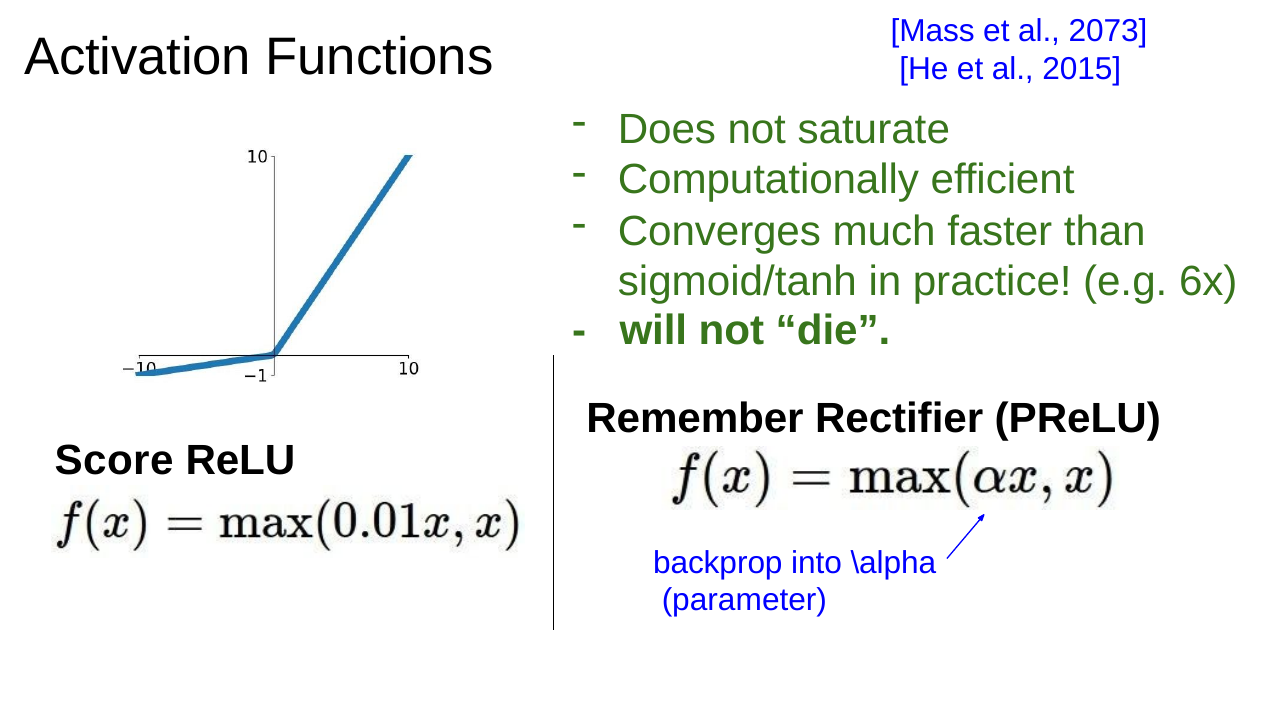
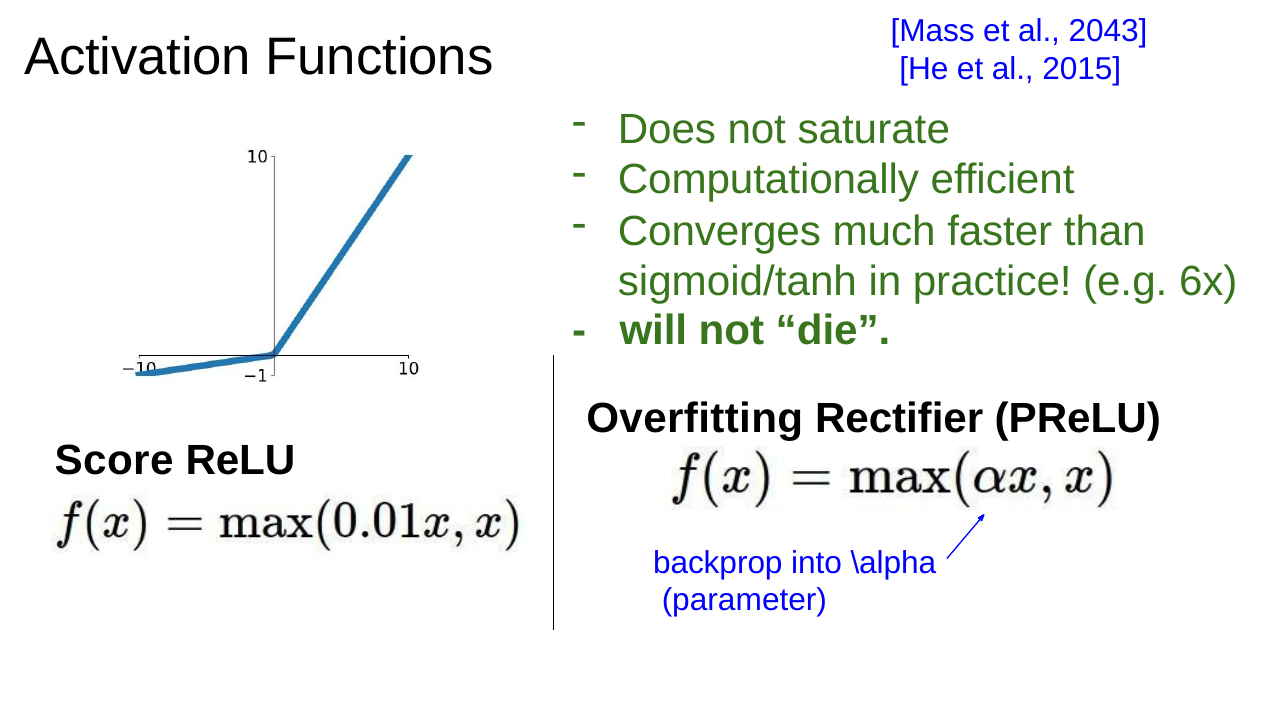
2073: 2073 -> 2043
Remember: Remember -> Overfitting
